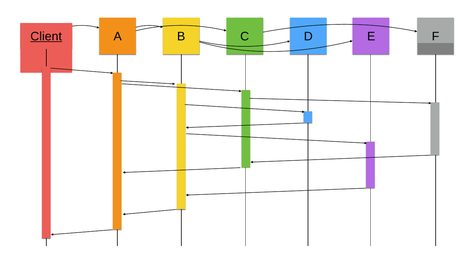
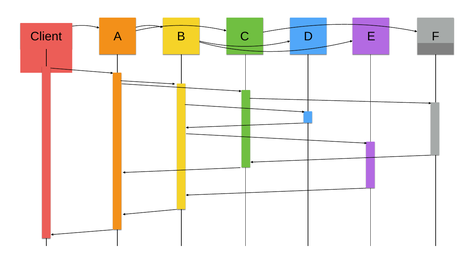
Client underline: present -> none
